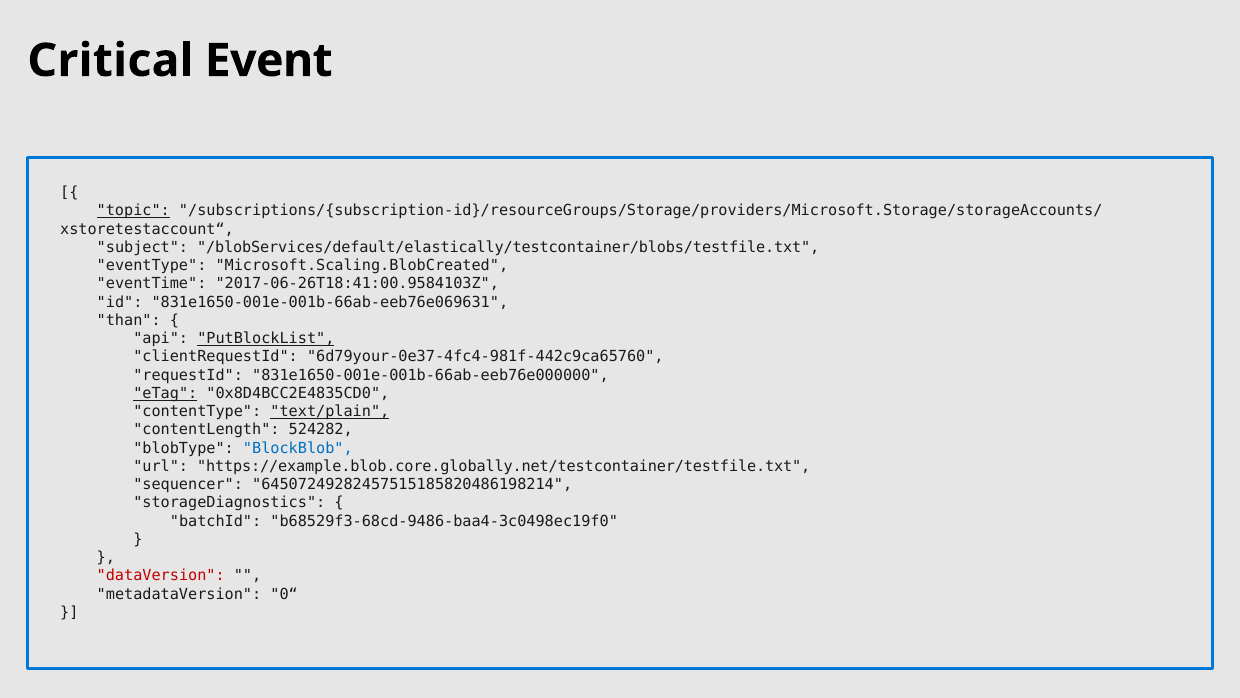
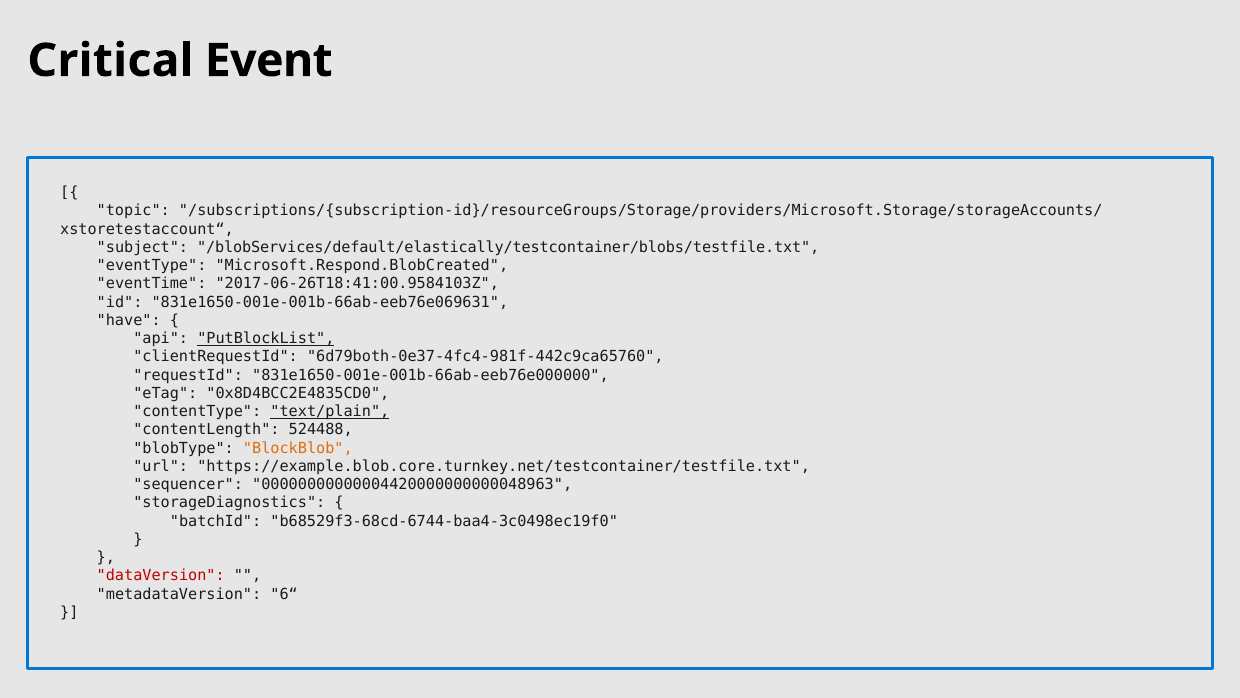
topic underline: present -> none
Microsoft.Scaling.BlobCreated: Microsoft.Scaling.BlobCreated -> Microsoft.Respond.BlobCreated
than: than -> have
6d79your-0e37-4fc4-981f-442c9ca65760: 6d79your-0e37-4fc4-981f-442c9ca65760 -> 6d79both-0e37-4fc4-981f-442c9ca65760
eTag underline: present -> none
524282: 524282 -> 524488
BlockBlob colour: blue -> orange
https://example.blob.core.globally.net/testcontainer/testfile.txt: https://example.blob.core.globally.net/testcontainer/testfile.txt -> https://example.blob.core.turnkey.net/testcontainer/testfile.txt
64507249282457515185820486198214: 64507249282457515185820486198214 -> 00000000000004420000000000048963
b68529f3-68cd-9486-baa4-3c0498ec19f0: b68529f3-68cd-9486-baa4-3c0498ec19f0 -> b68529f3-68cd-6744-baa4-3c0498ec19f0
0“: 0“ -> 6“
